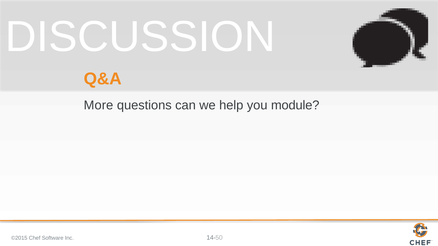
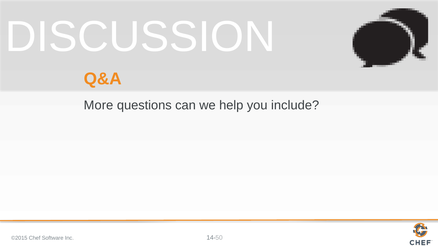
module: module -> include
